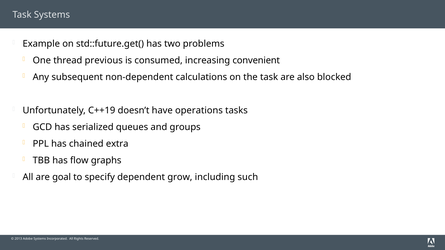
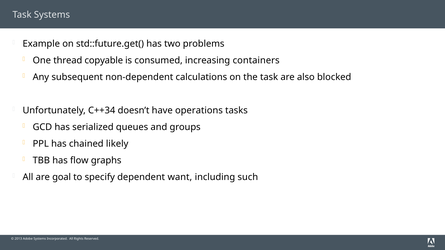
previous: previous -> copyable
convenient: convenient -> containers
C++19: C++19 -> C++34
extra: extra -> likely
grow: grow -> want
